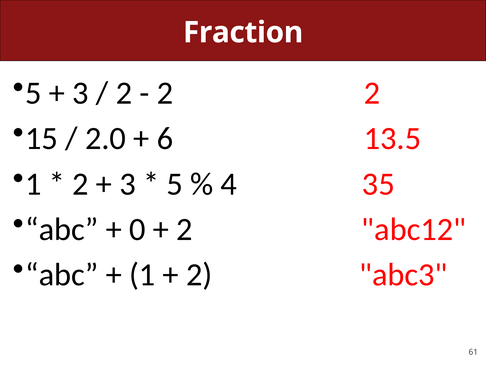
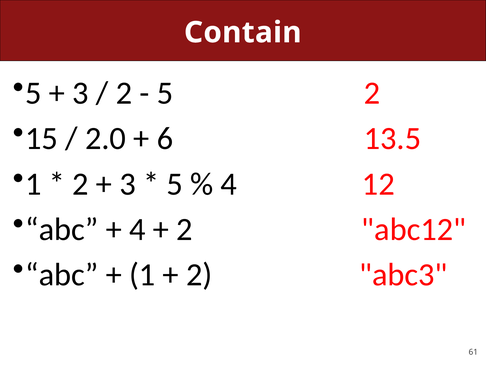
Fraction: Fraction -> Contain
2 at (165, 93): 2 -> 5
35: 35 -> 12
0 at (137, 229): 0 -> 4
